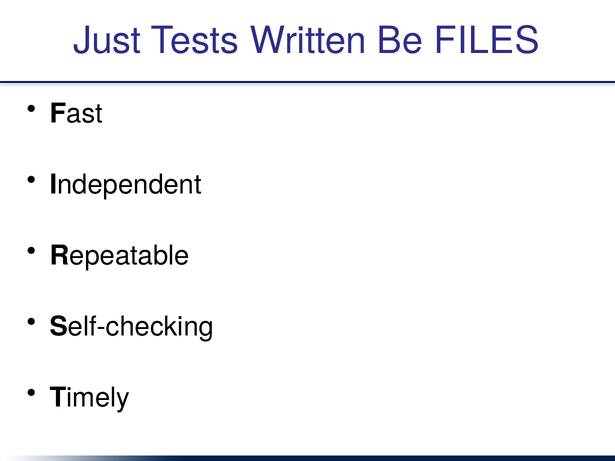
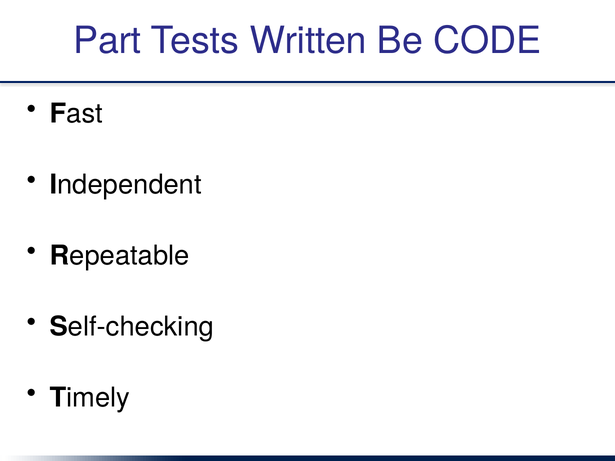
Just: Just -> Part
FILES: FILES -> CODE
